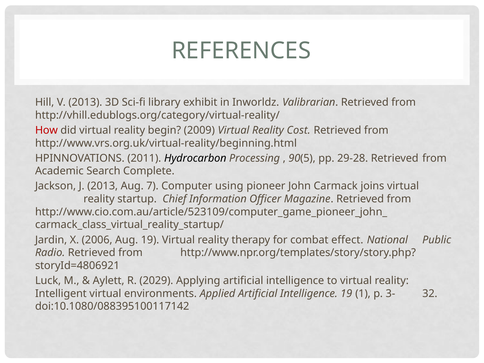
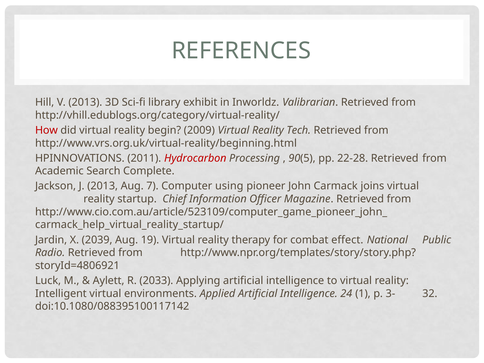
Cost: Cost -> Tech
Hydrocarbon colour: black -> red
29-28: 29-28 -> 22-28
carmack_class_virtual_reality_startup/: carmack_class_virtual_reality_startup/ -> carmack_help_virtual_reality_startup/
2006: 2006 -> 2039
2029: 2029 -> 2033
Intelligence 19: 19 -> 24
